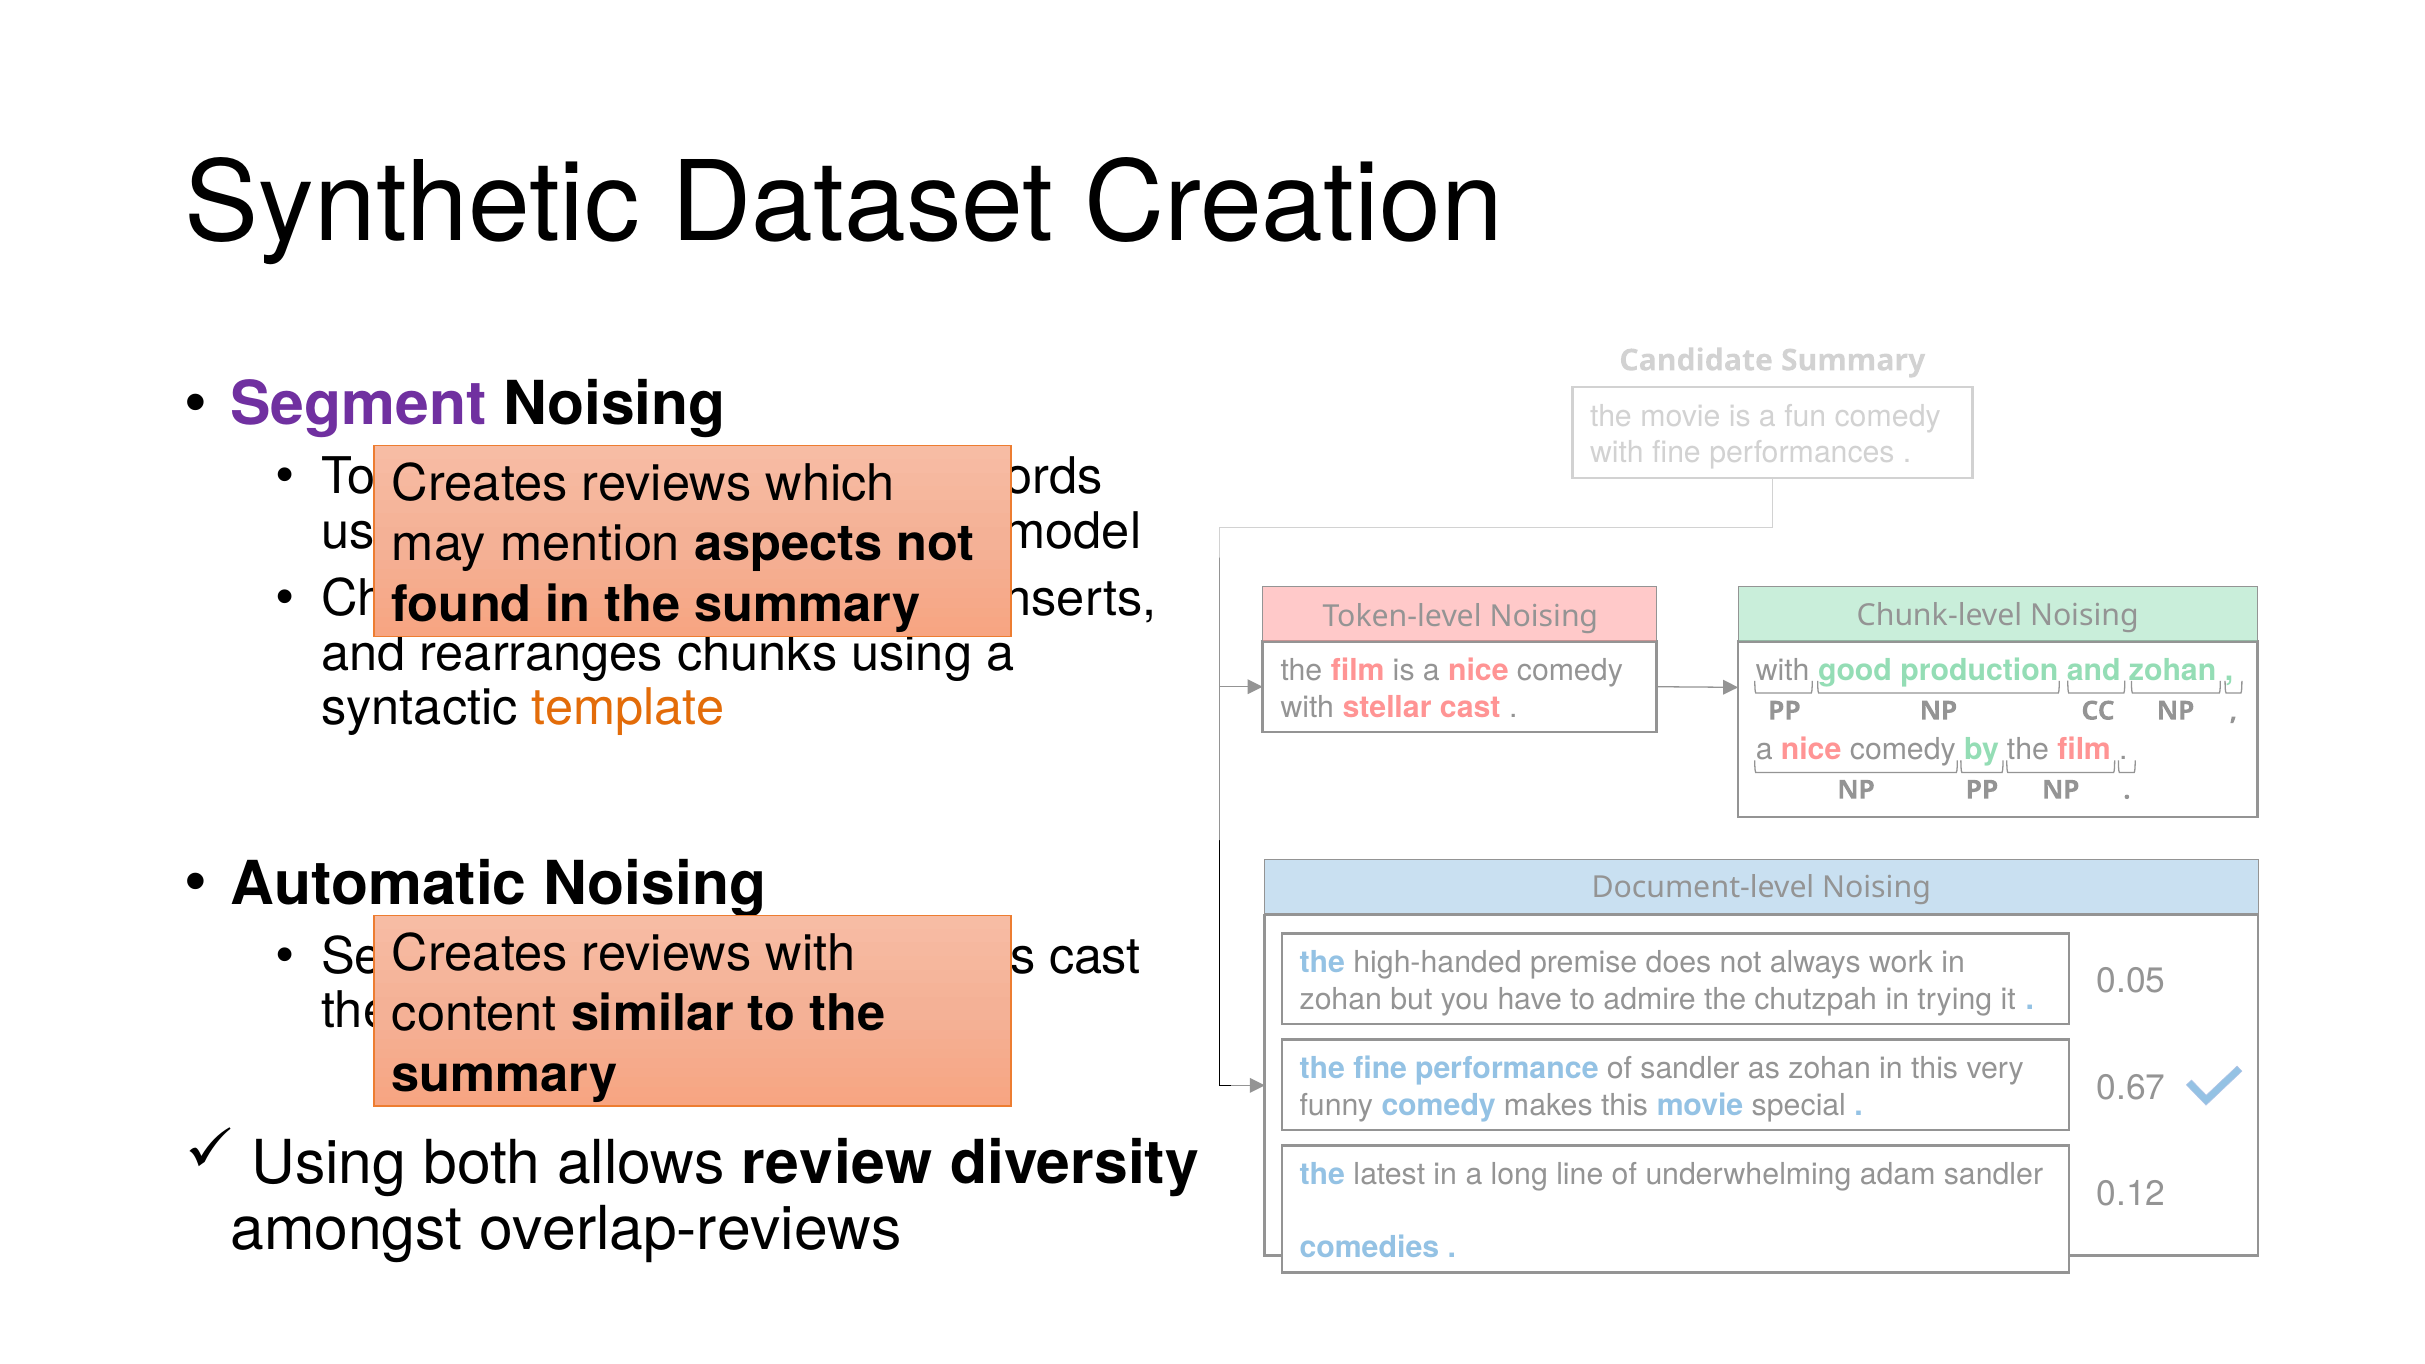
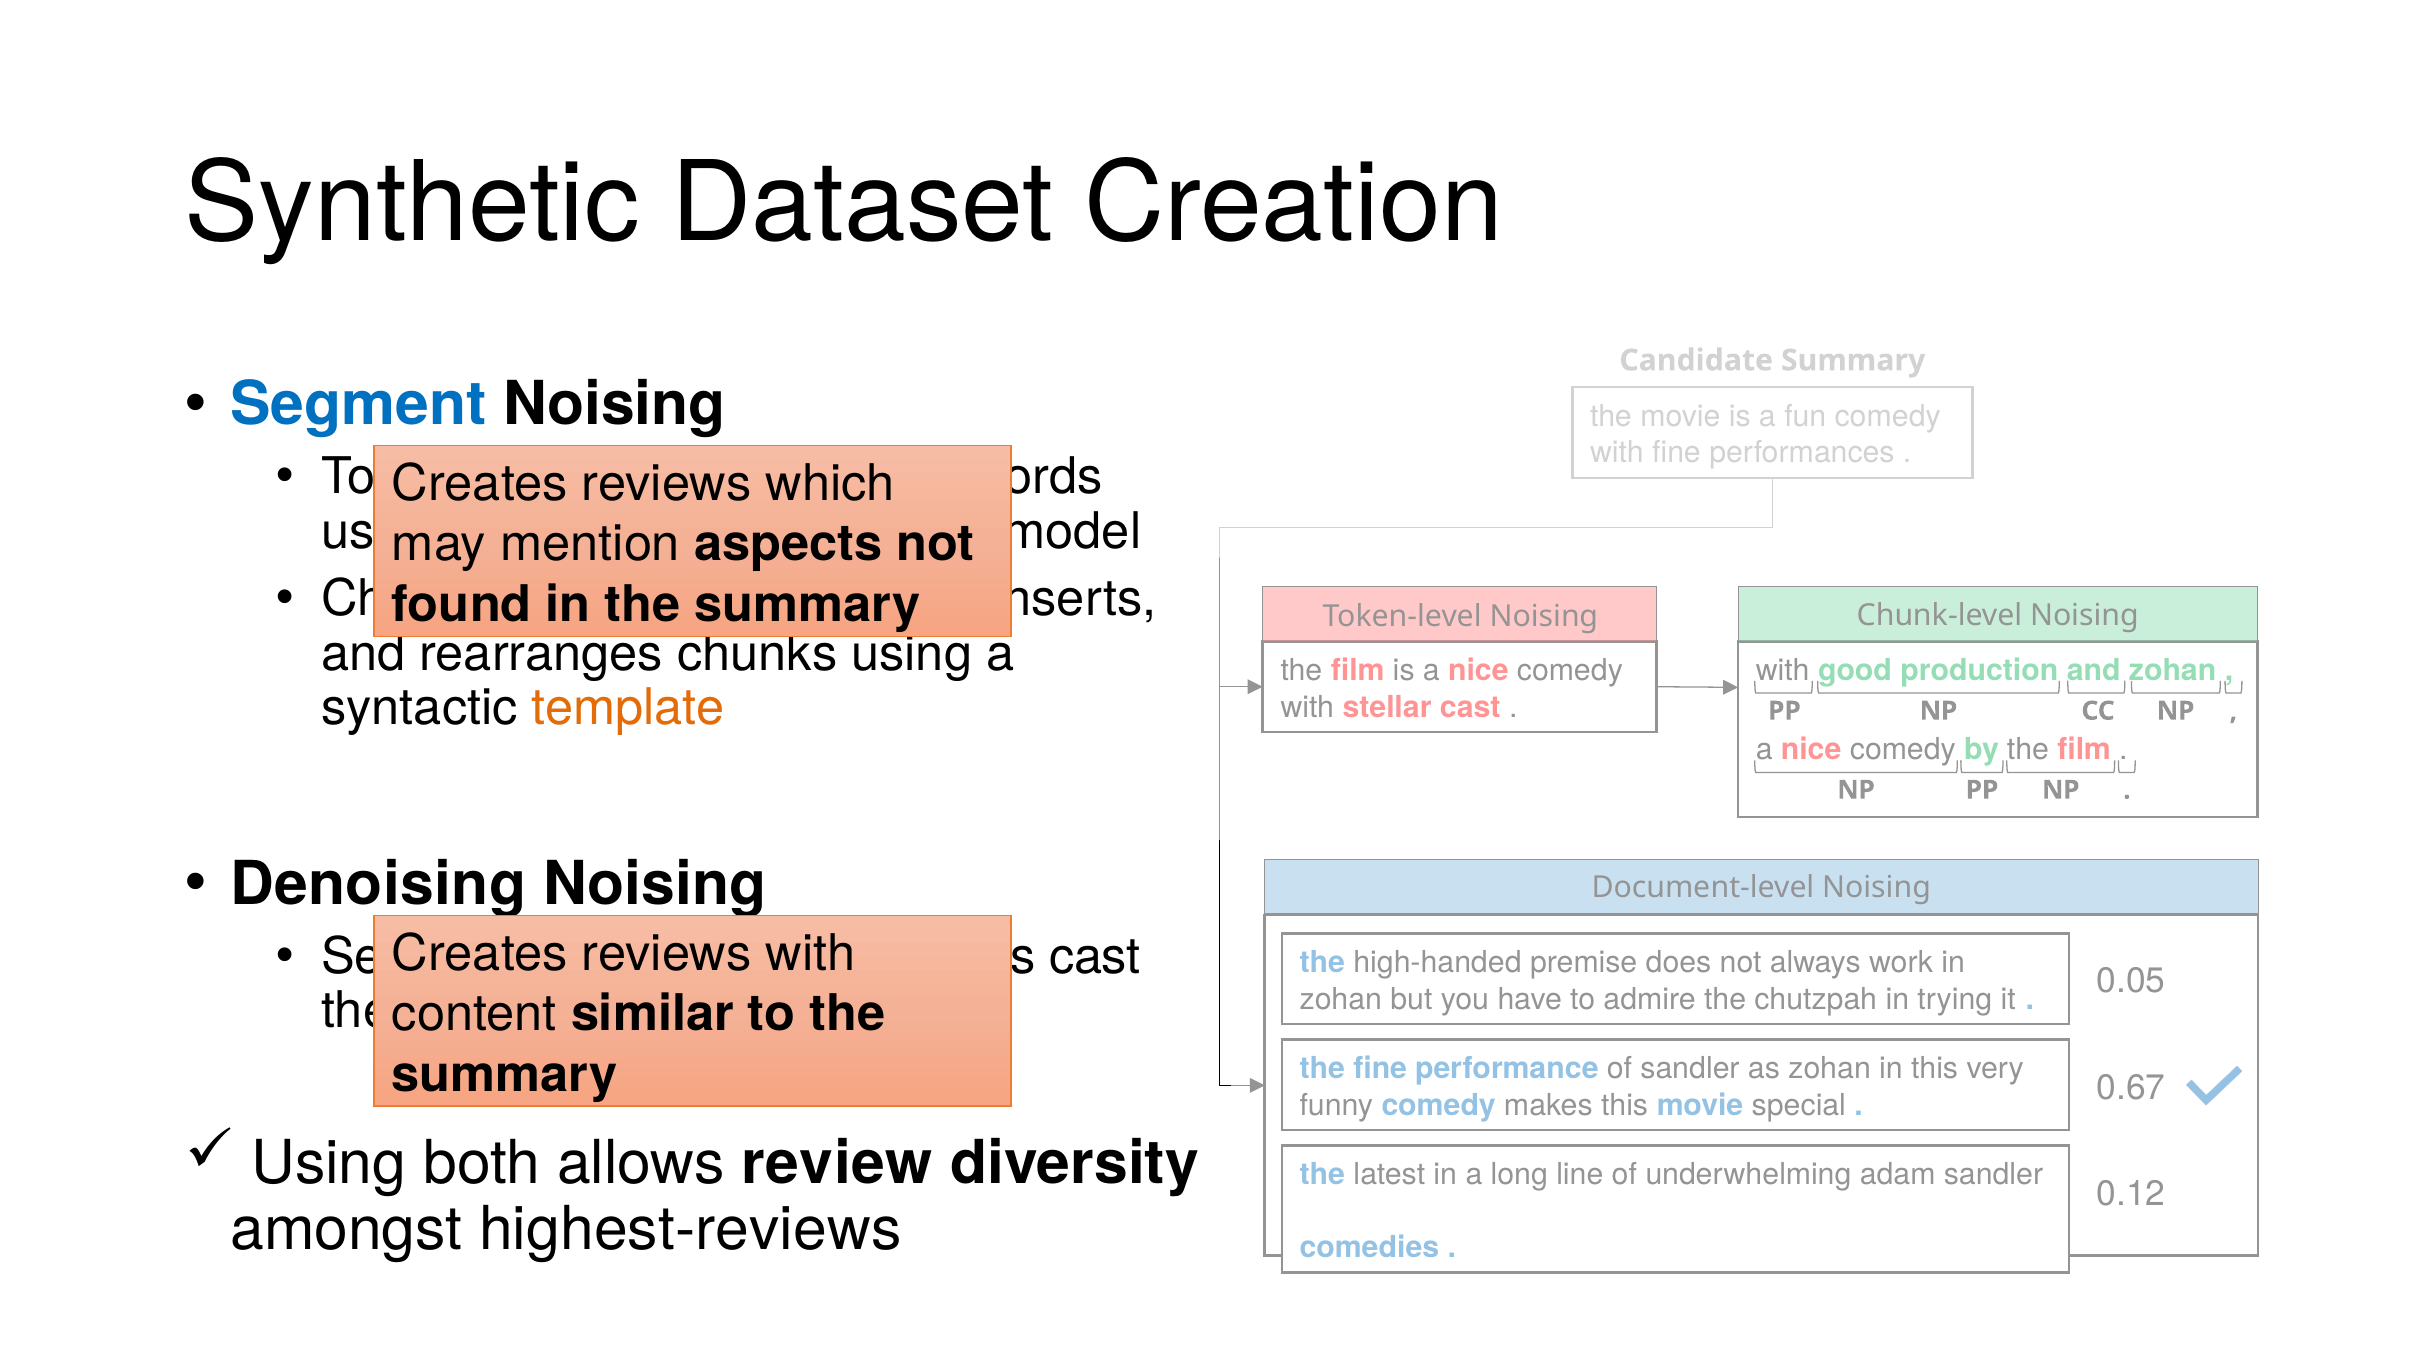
Segment colour: purple -> blue
Automatic: Automatic -> Denoising
overlap-reviews: overlap-reviews -> highest-reviews
